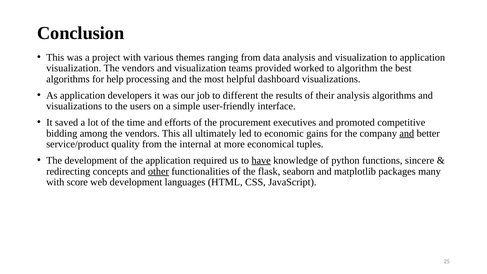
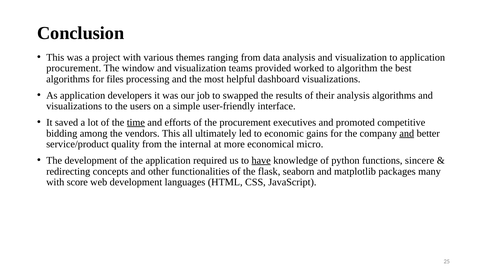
visualization at (74, 68): visualization -> procurement
vendors at (138, 68): vendors -> window
help: help -> files
different: different -> swapped
time underline: none -> present
tuples: tuples -> micro
other underline: present -> none
